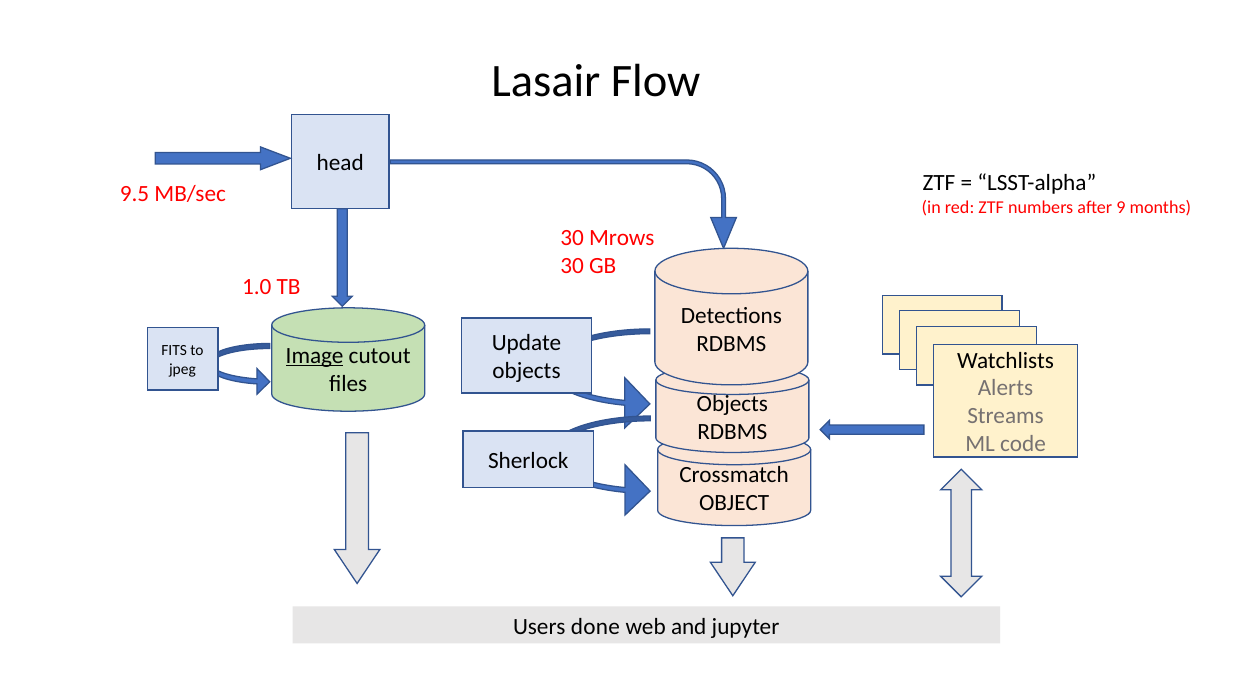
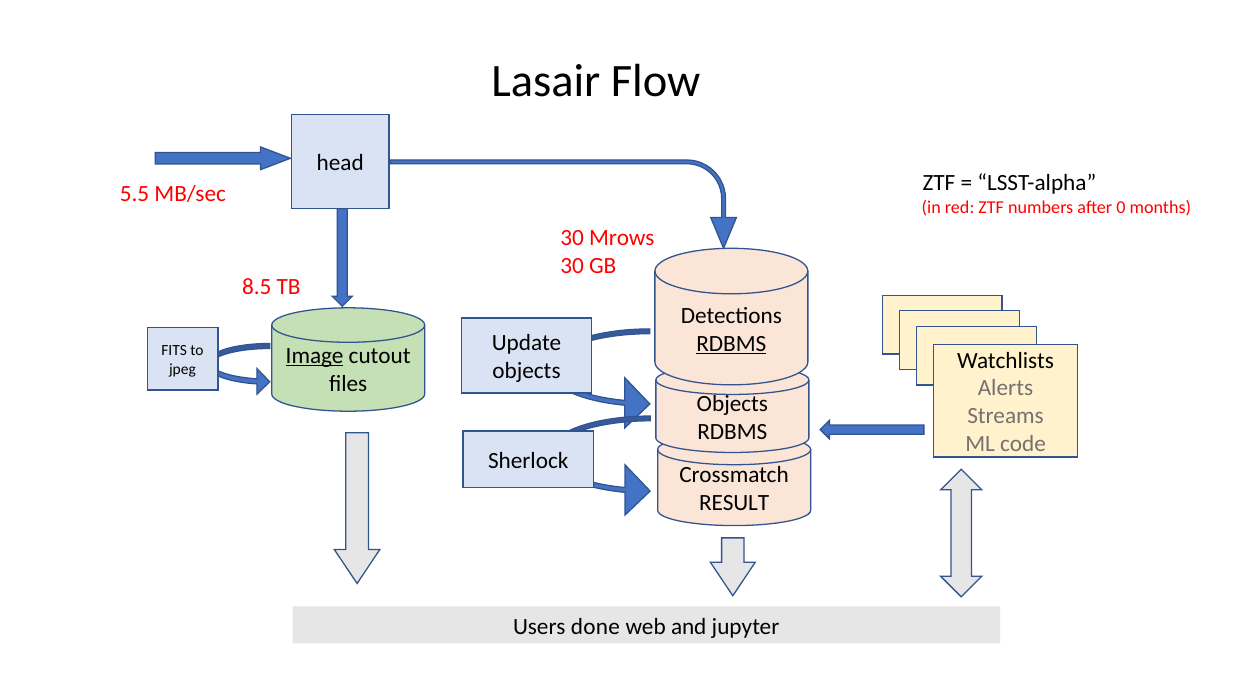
9.5: 9.5 -> 5.5
9: 9 -> 0
1.0: 1.0 -> 8.5
RDBMS at (731, 344) underline: none -> present
OBJECT: OBJECT -> RESULT
